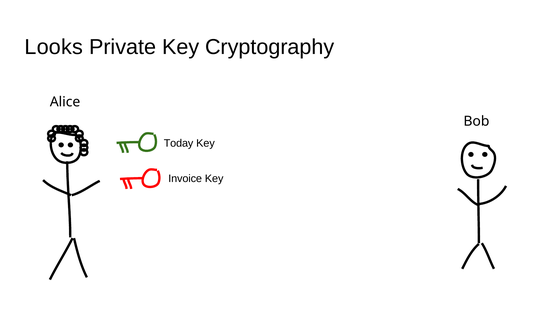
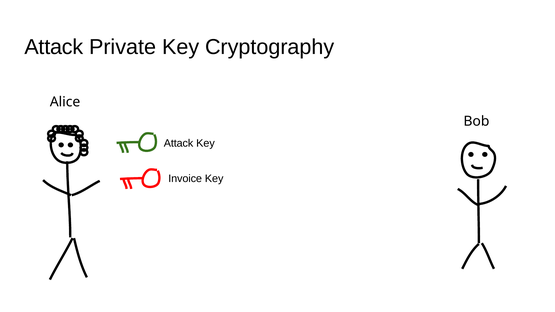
Looks at (54, 47): Looks -> Attack
Today at (179, 143): Today -> Attack
